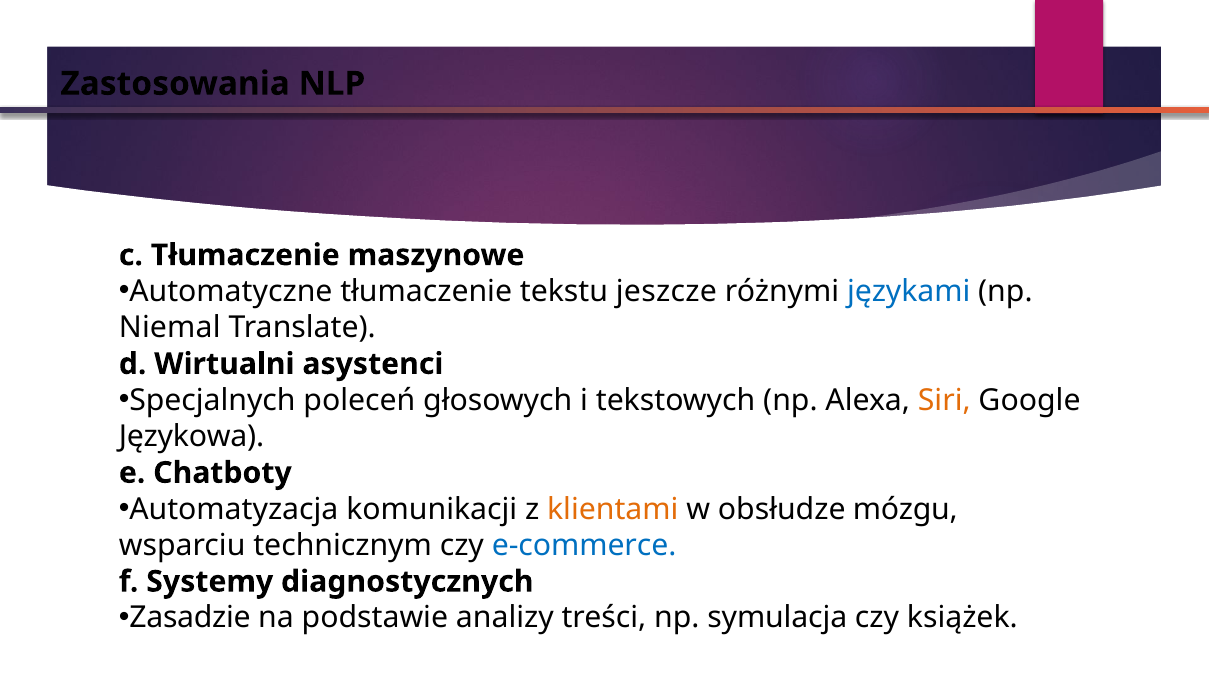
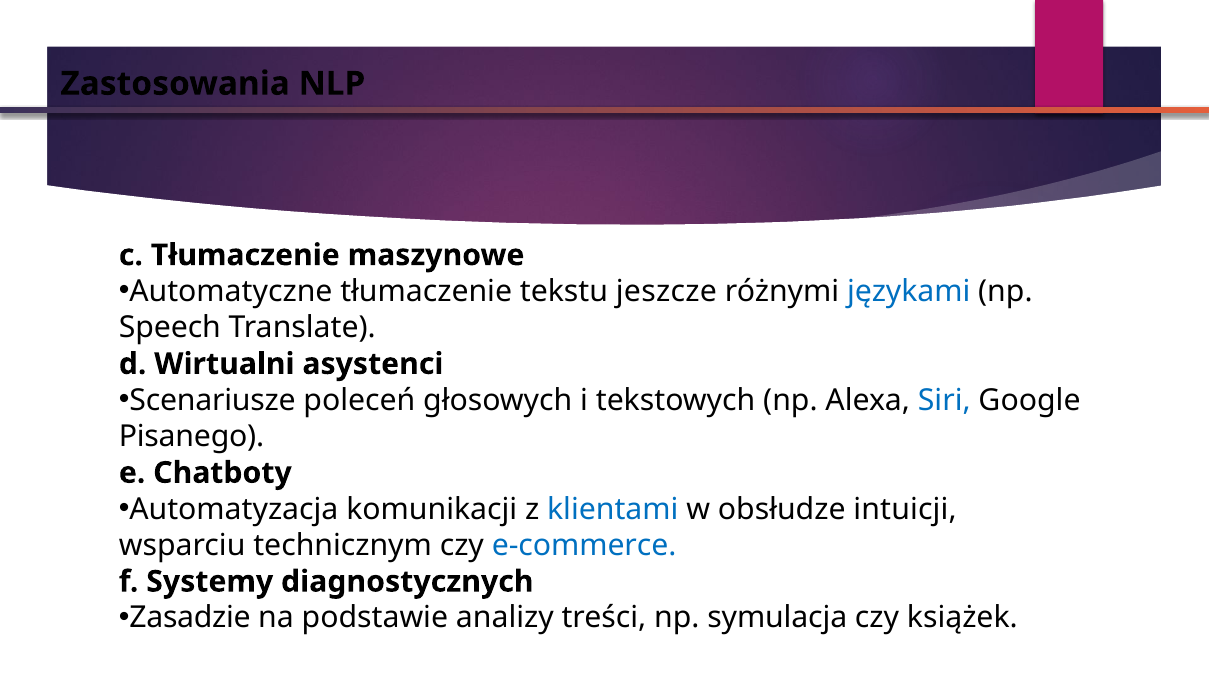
Niemal: Niemal -> Speech
Specjalnych: Specjalnych -> Scenariusze
Siri colour: orange -> blue
Językowa: Językowa -> Pisanego
klientami colour: orange -> blue
mózgu: mózgu -> intuicji
